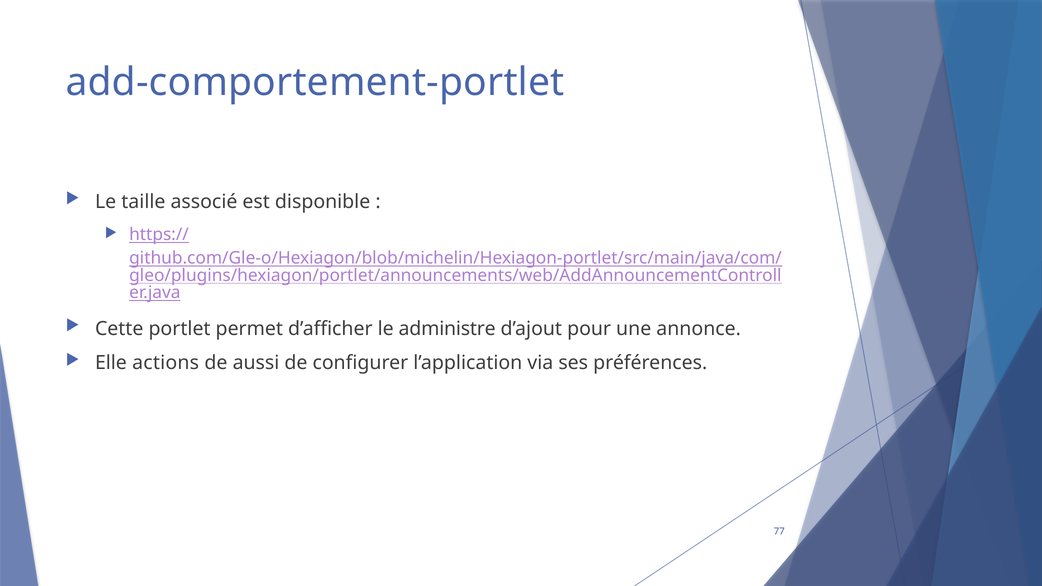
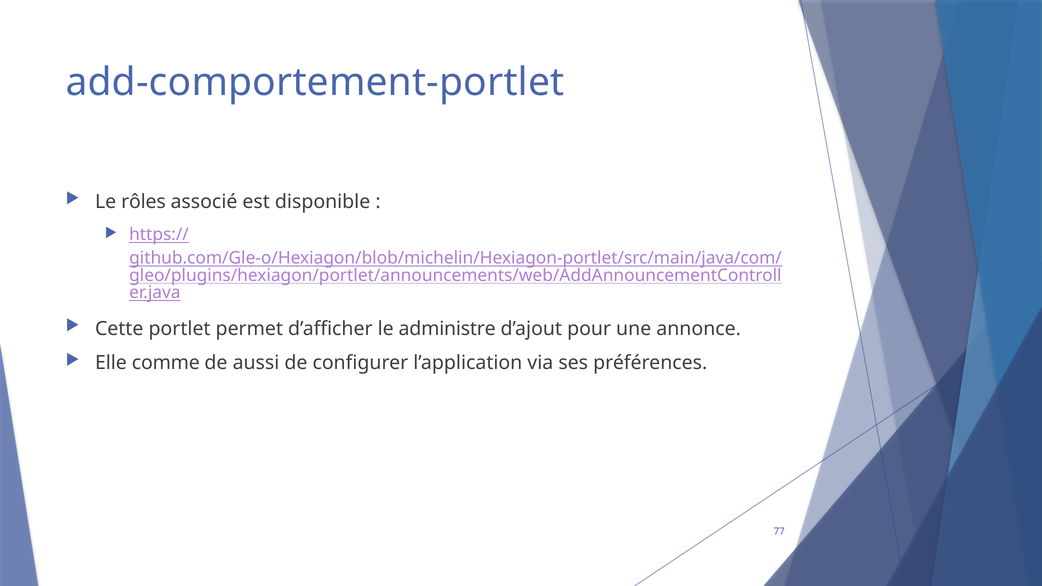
taille: taille -> rôles
actions: actions -> comme
